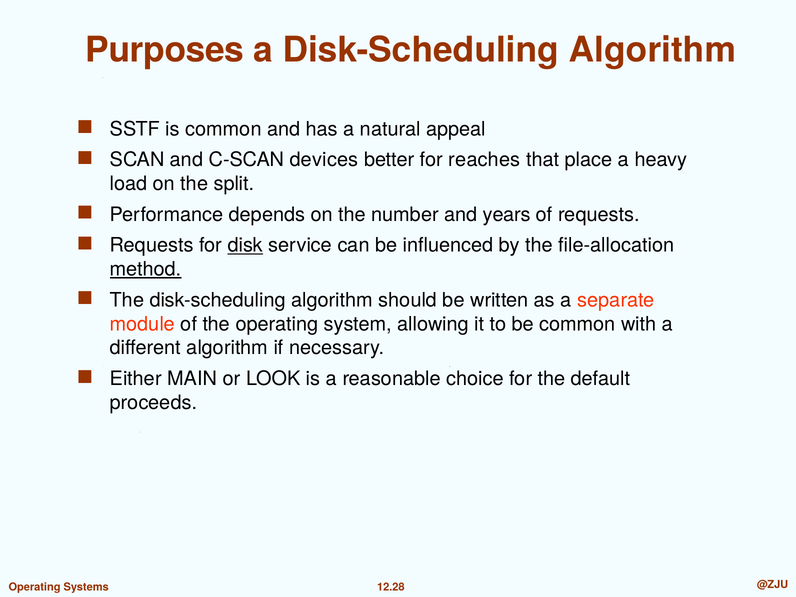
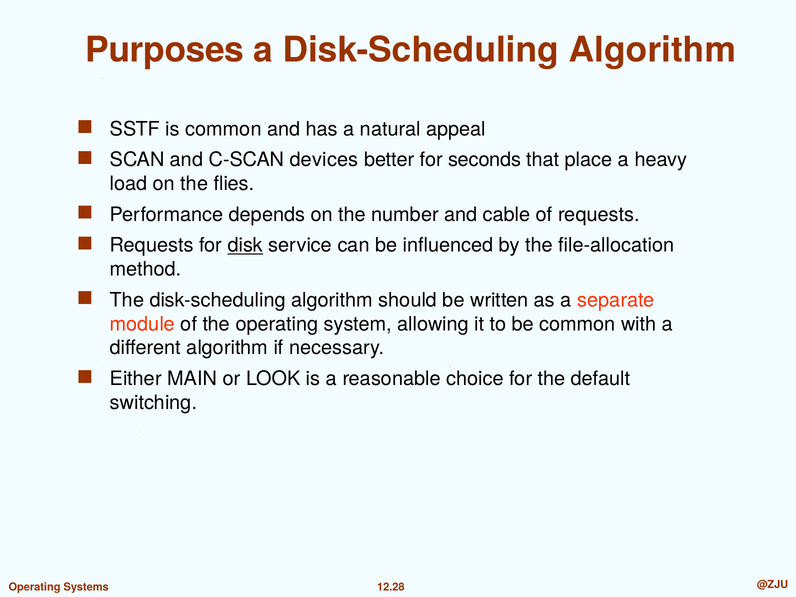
reaches: reaches -> seconds
split: split -> flies
years: years -> cable
method underline: present -> none
proceeds: proceeds -> switching
